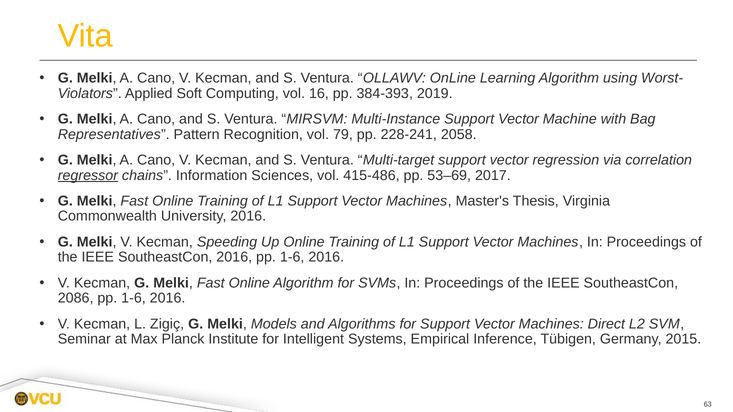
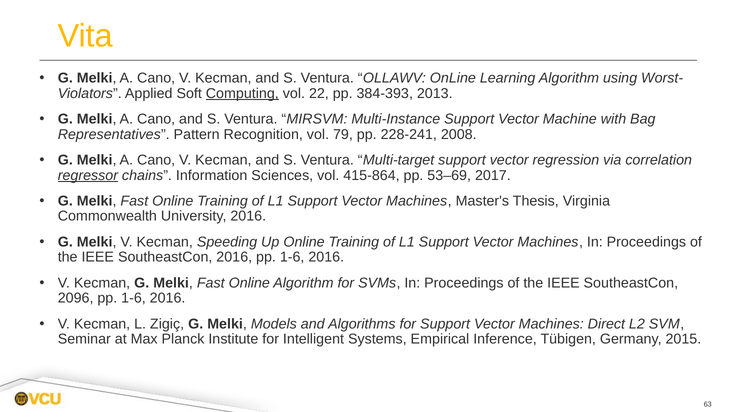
Computing underline: none -> present
16: 16 -> 22
2019: 2019 -> 2013
2058: 2058 -> 2008
415-486: 415-486 -> 415-864
2086: 2086 -> 2096
